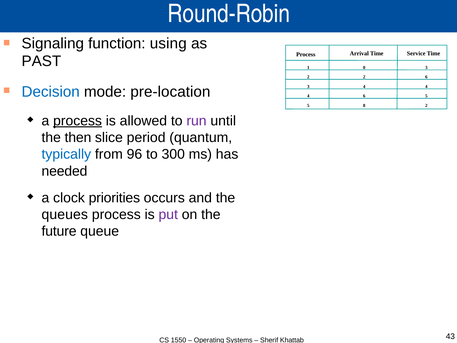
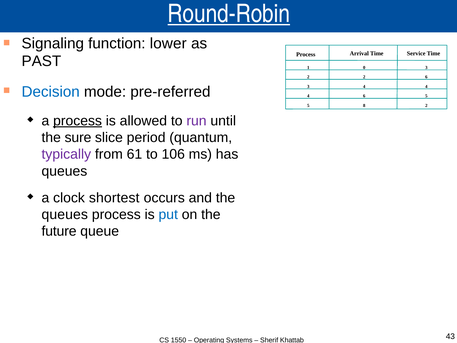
Round-Robin underline: none -> present
using: using -> lower
pre-location: pre-location -> pre-referred
then: then -> sure
typically colour: blue -> purple
96: 96 -> 61
300: 300 -> 106
needed at (64, 171): needed -> queues
priorities: priorities -> shortest
put colour: purple -> blue
